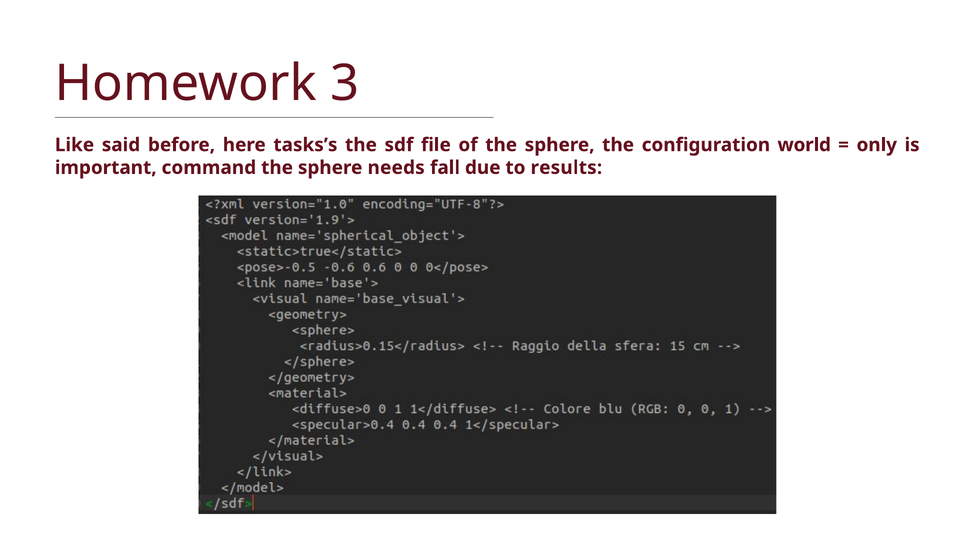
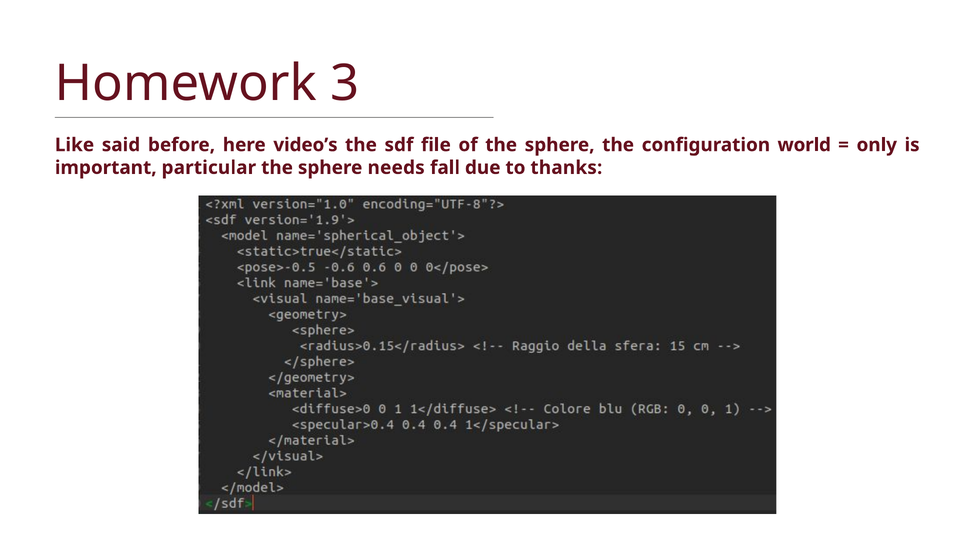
tasks’s: tasks’s -> video’s
command: command -> particular
results: results -> thanks
